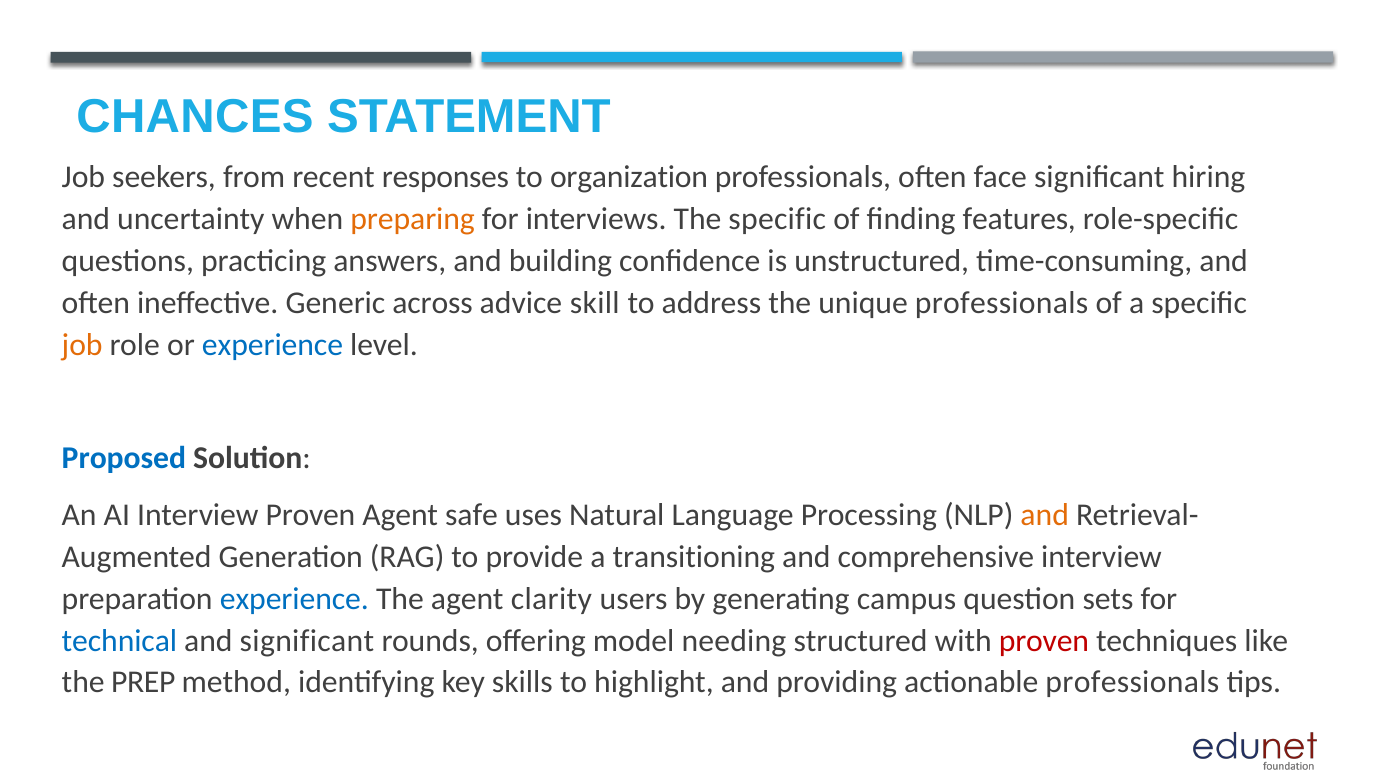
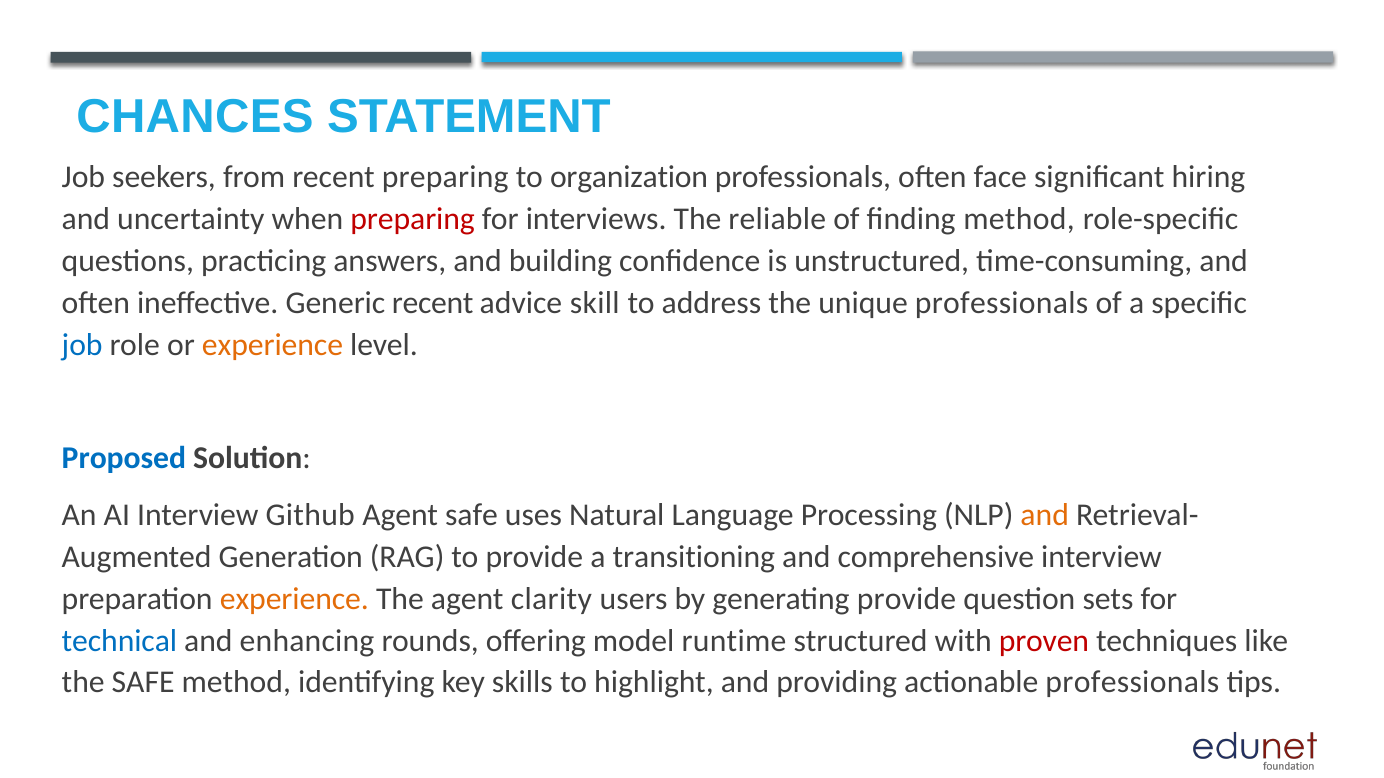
recent responses: responses -> preparing
preparing at (413, 219) colour: orange -> red
The specific: specific -> reliable
finding features: features -> method
Generic across: across -> recent
job at (82, 345) colour: orange -> blue
experience at (272, 345) colour: blue -> orange
Interview Proven: Proven -> Github
experience at (294, 599) colour: blue -> orange
generating campus: campus -> provide
and significant: significant -> enhancing
needing: needing -> runtime
the PREP: PREP -> SAFE
